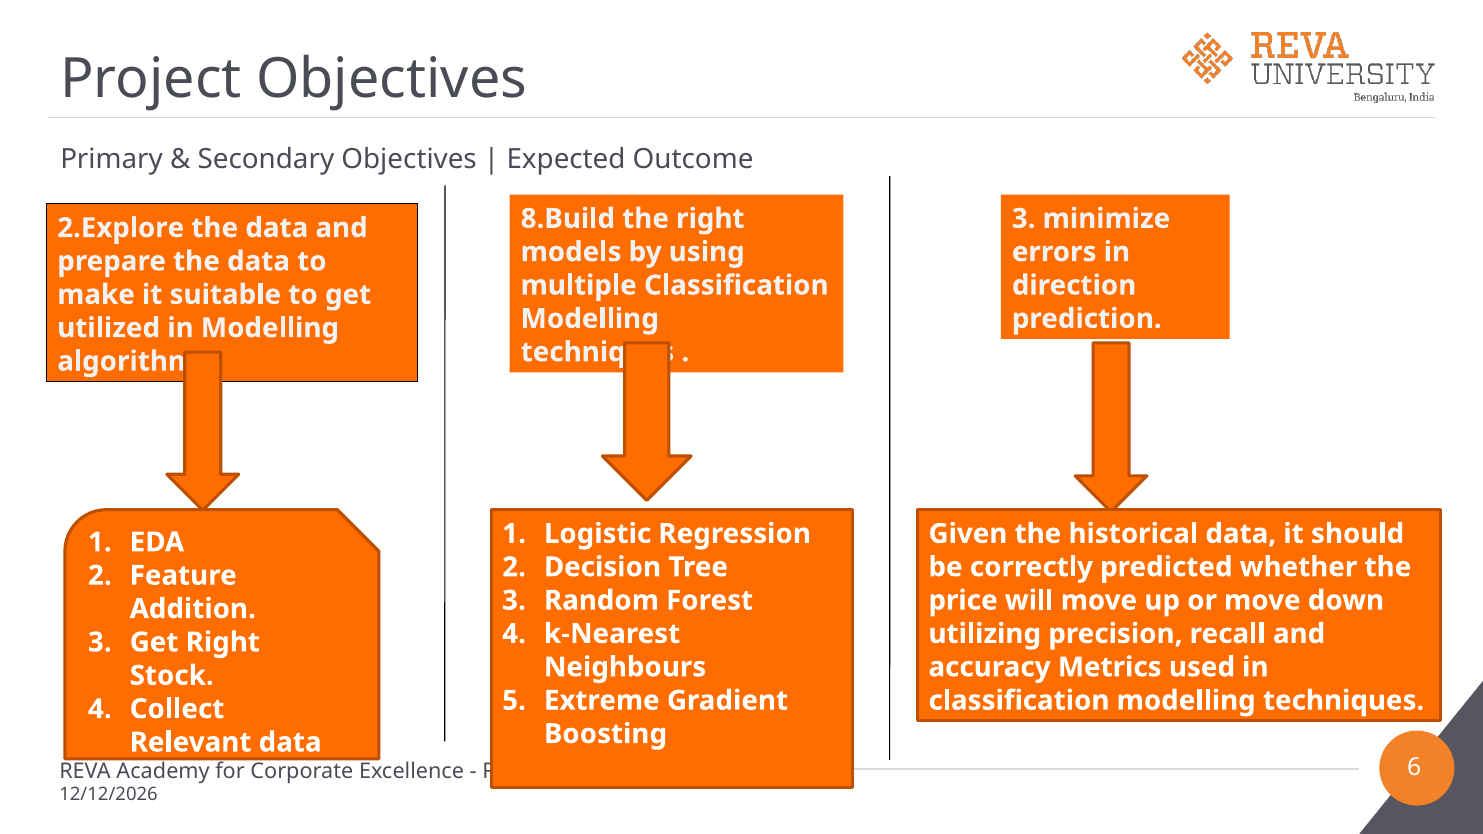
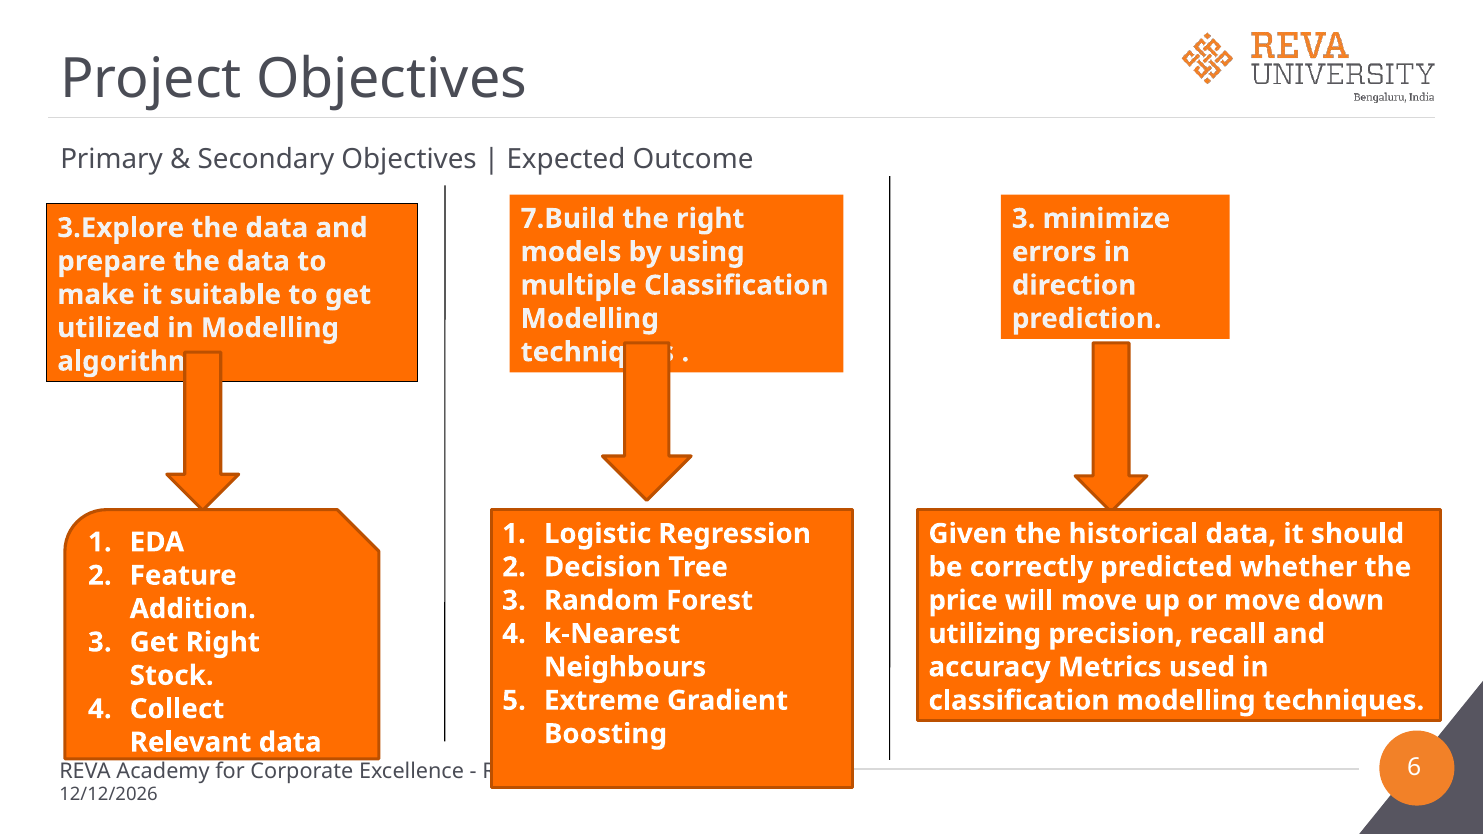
8.Build: 8.Build -> 7.Build
2.Explore: 2.Explore -> 3.Explore
